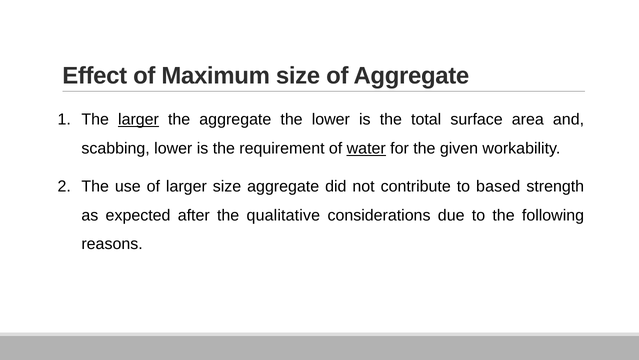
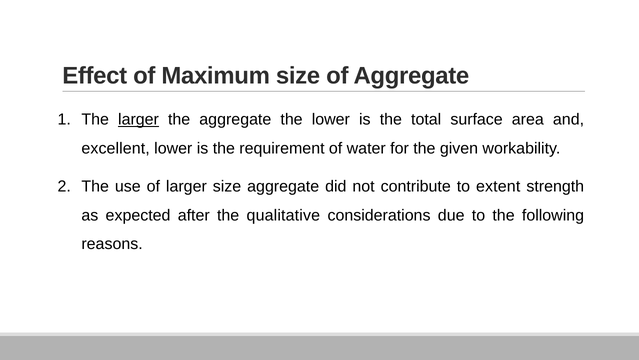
scabbing: scabbing -> excellent
water underline: present -> none
based: based -> extent
